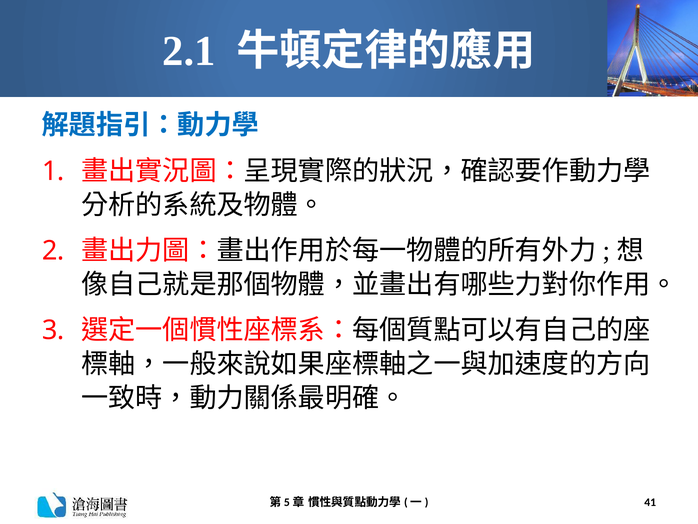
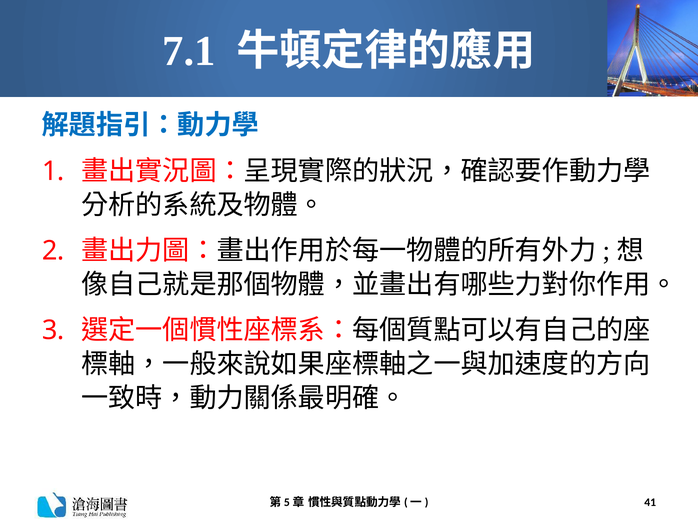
2.1: 2.1 -> 7.1
